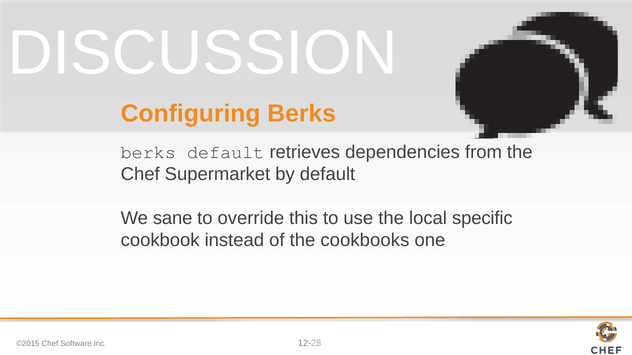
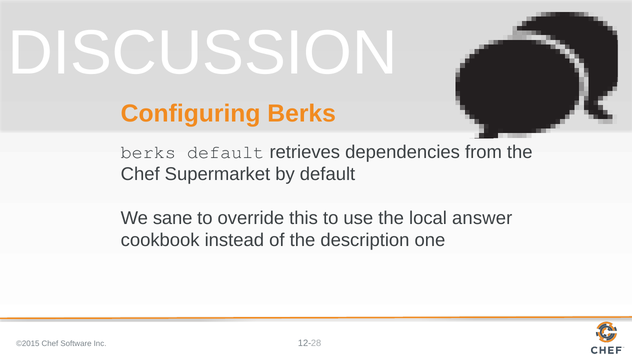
specific: specific -> answer
cookbooks: cookbooks -> description
